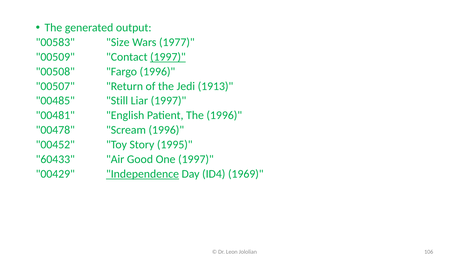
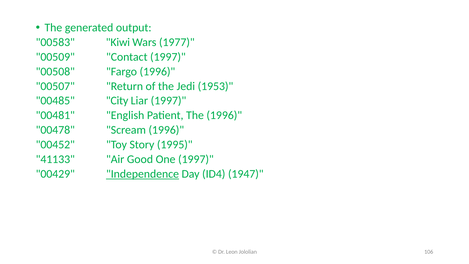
Size: Size -> Kiwi
1997 at (168, 57) underline: present -> none
1913: 1913 -> 1953
Still: Still -> City
60433: 60433 -> 41133
1969: 1969 -> 1947
